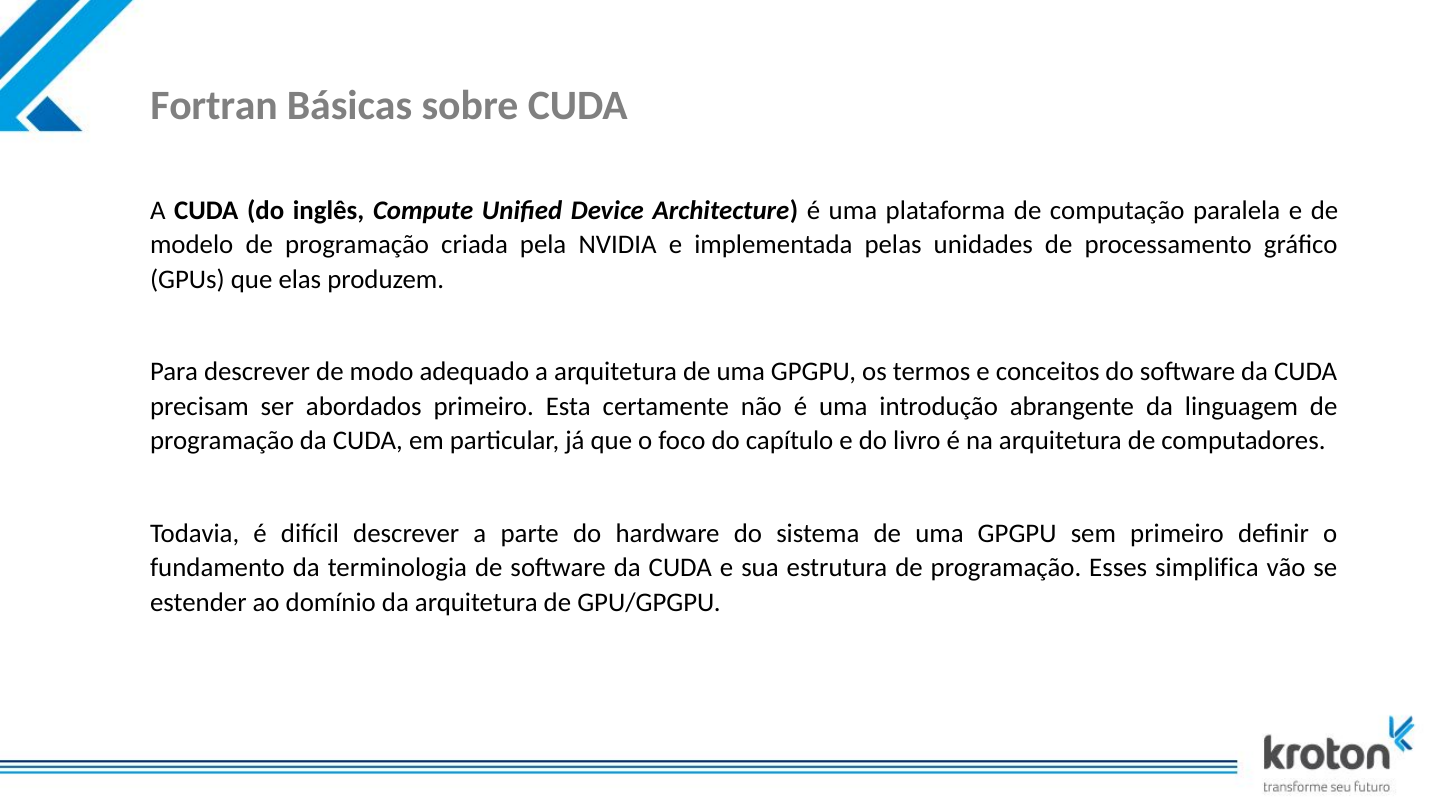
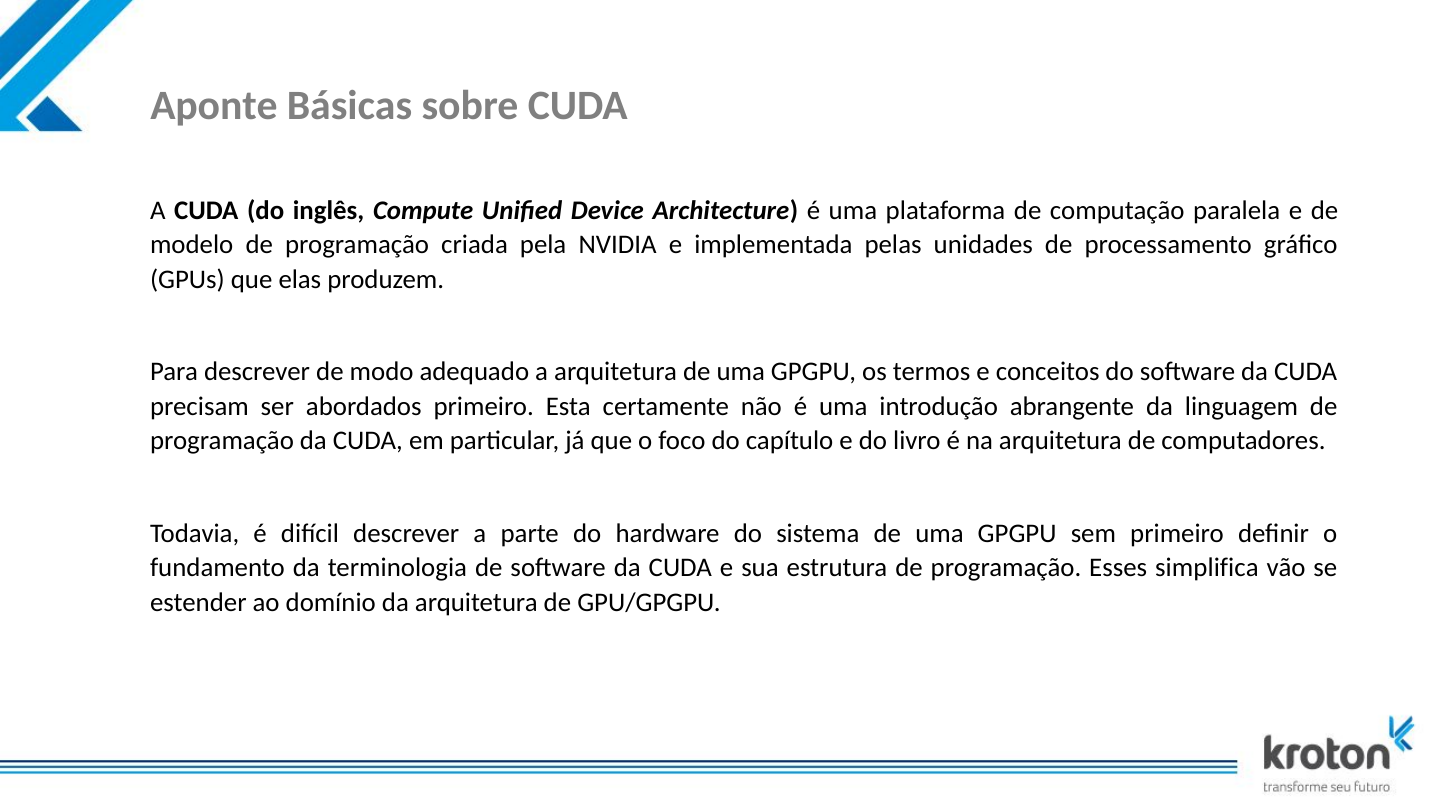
Fortran: Fortran -> Aponte
